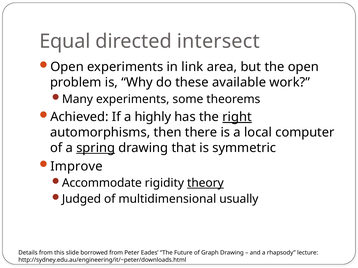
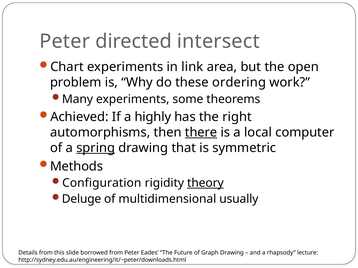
Equal at (65, 41): Equal -> Peter
Open at (67, 67): Open -> Chart
available: available -> ordering
right underline: present -> none
there underline: none -> present
Improve: Improve -> Methods
Accommodate: Accommodate -> Configuration
Judged: Judged -> Deluge
